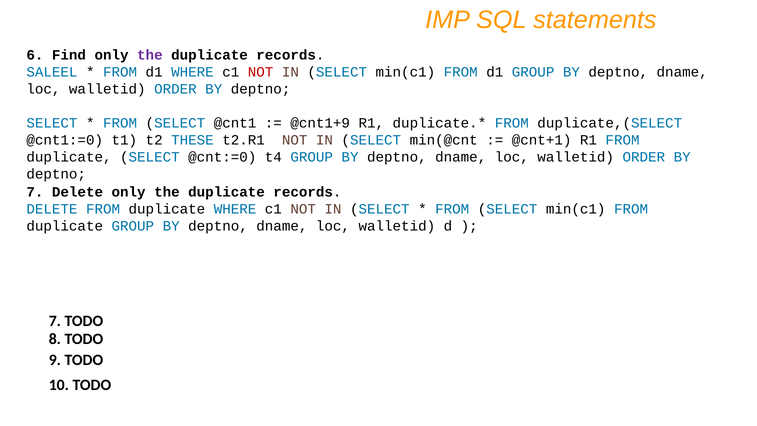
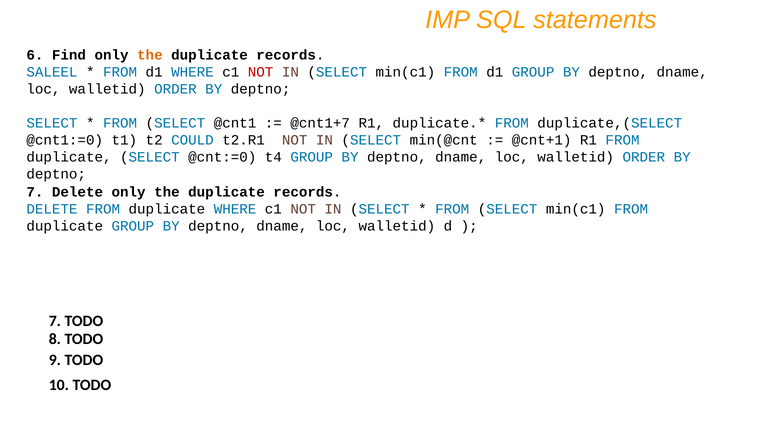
the at (150, 55) colour: purple -> orange
@cnt1+9: @cnt1+9 -> @cnt1+7
THESE: THESE -> COULD
